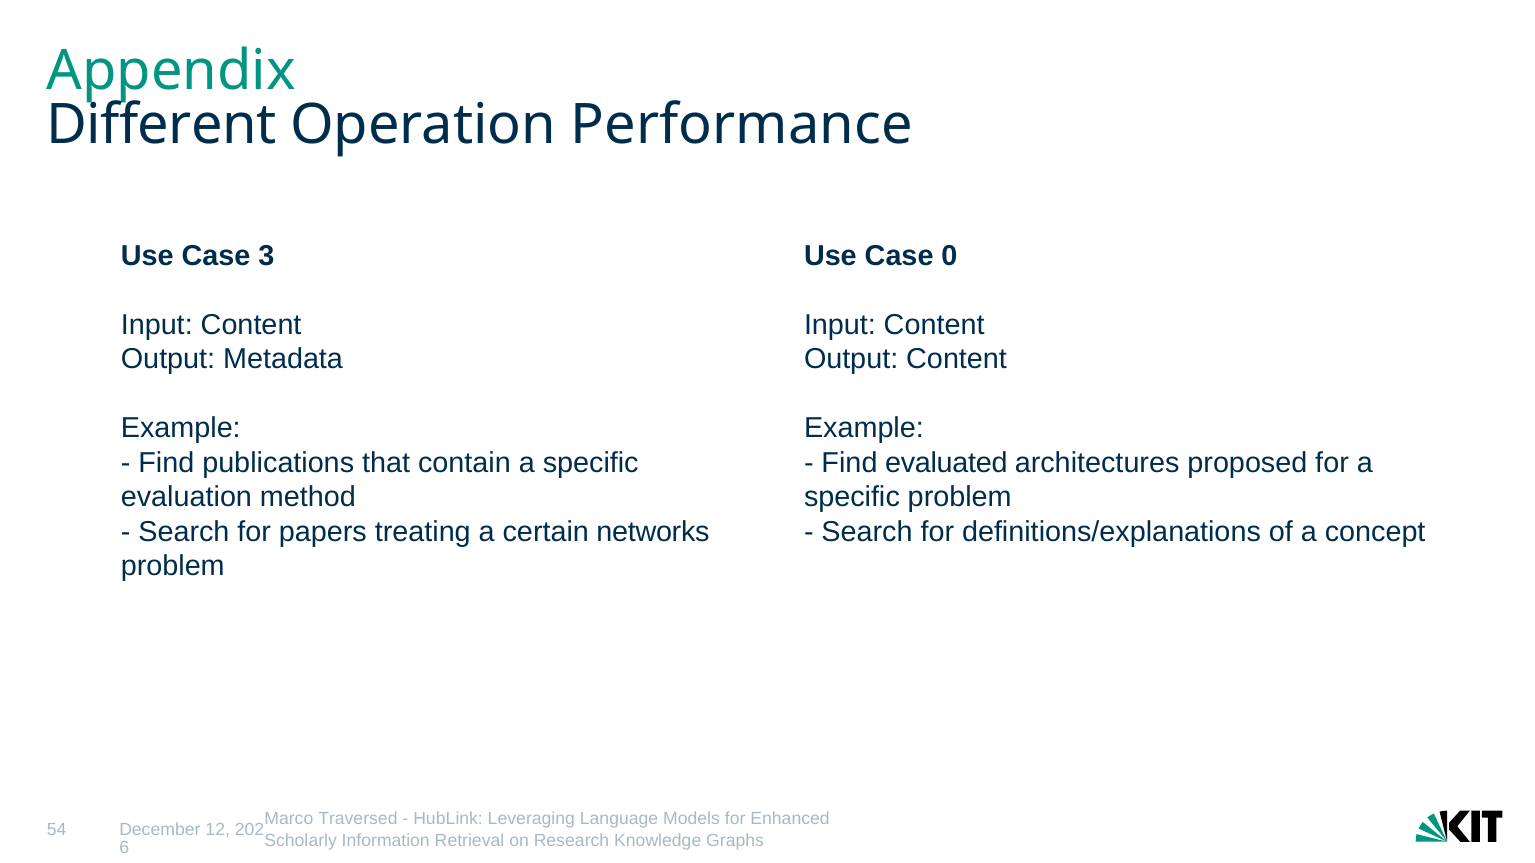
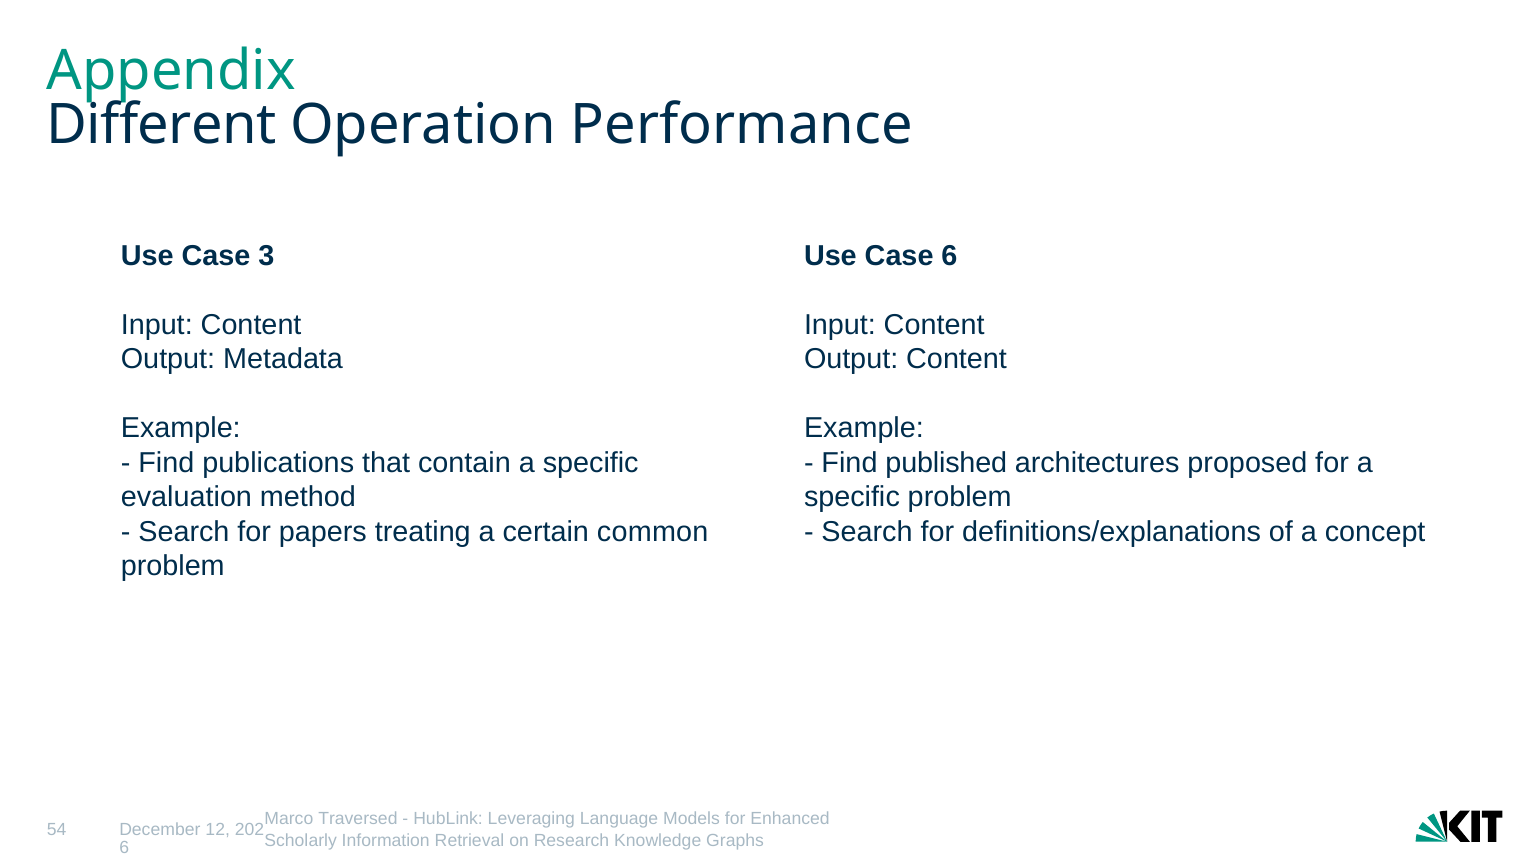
Case 0: 0 -> 6
evaluated: evaluated -> published
networks: networks -> common
